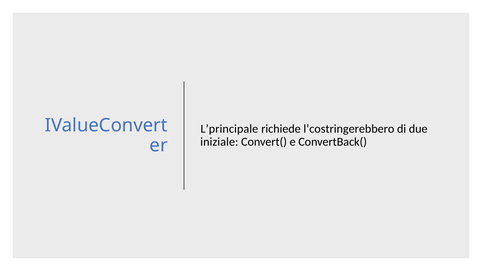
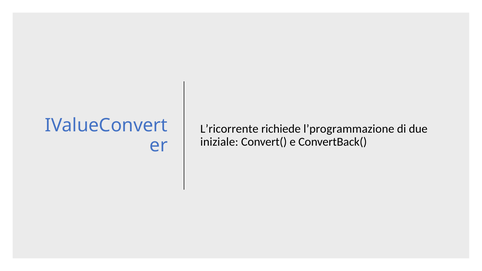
L’principale: L’principale -> L’ricorrente
l’costringerebbero: l’costringerebbero -> l’programmazione
